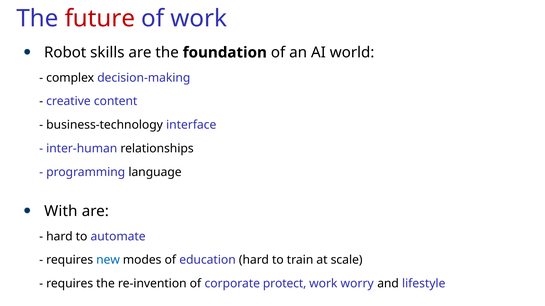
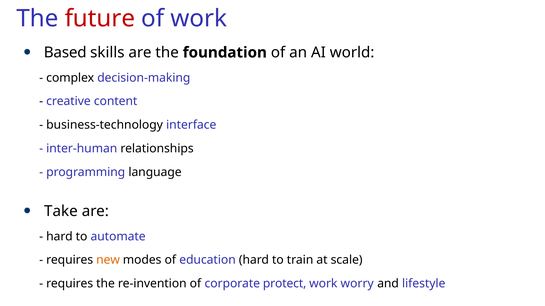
Robot: Robot -> Based
With: With -> Take
new colour: blue -> orange
